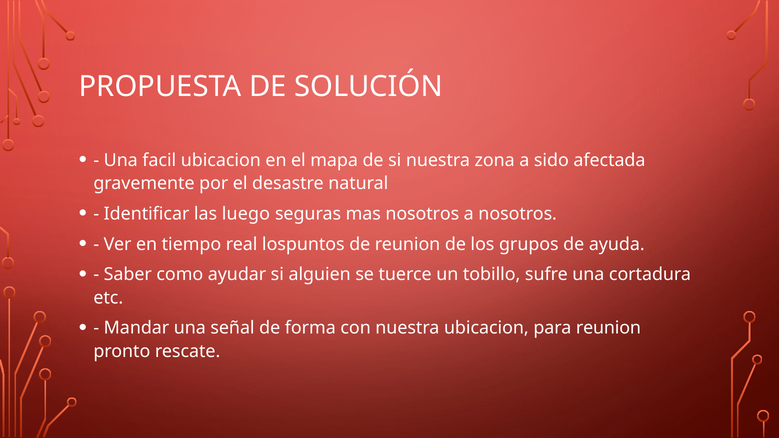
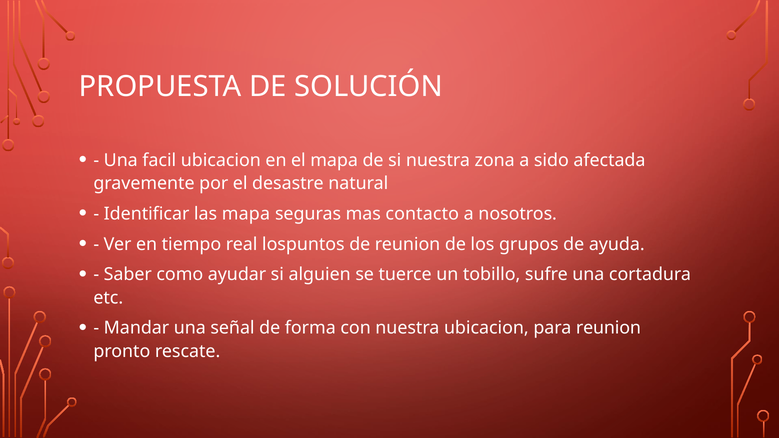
las luego: luego -> mapa
mas nosotros: nosotros -> contacto
